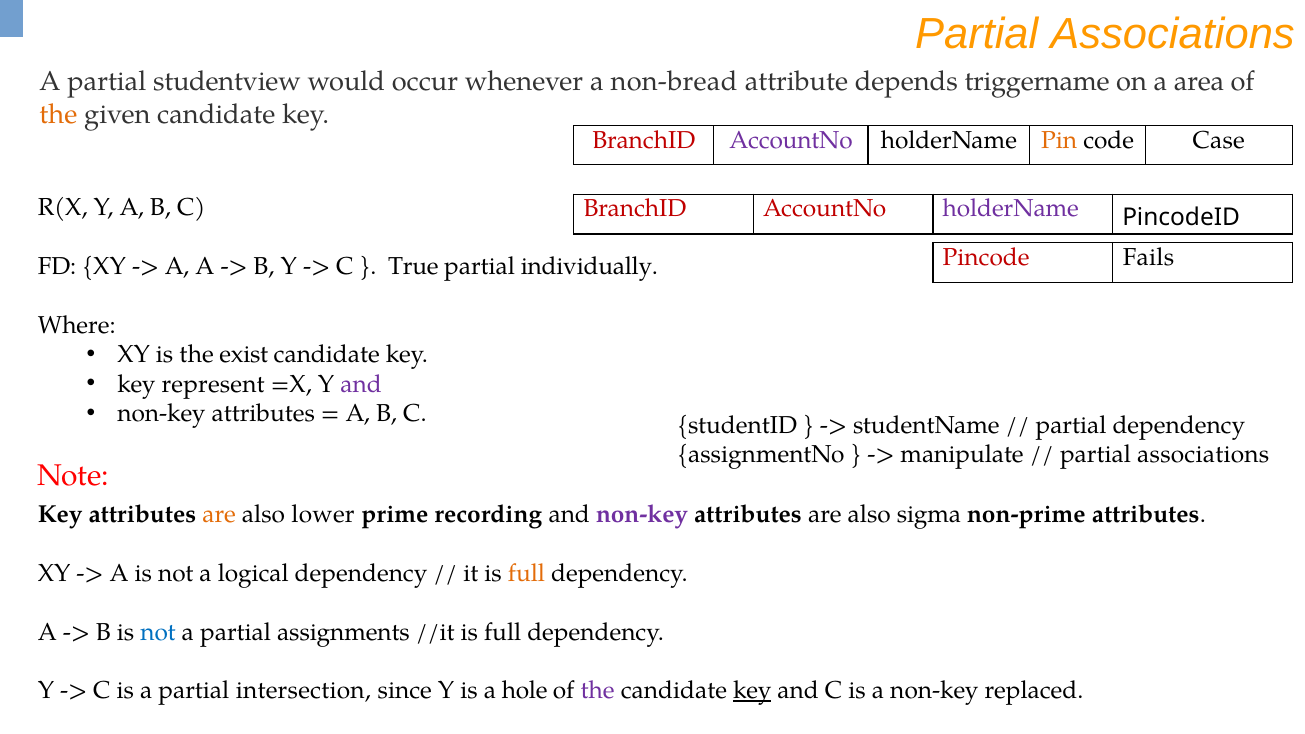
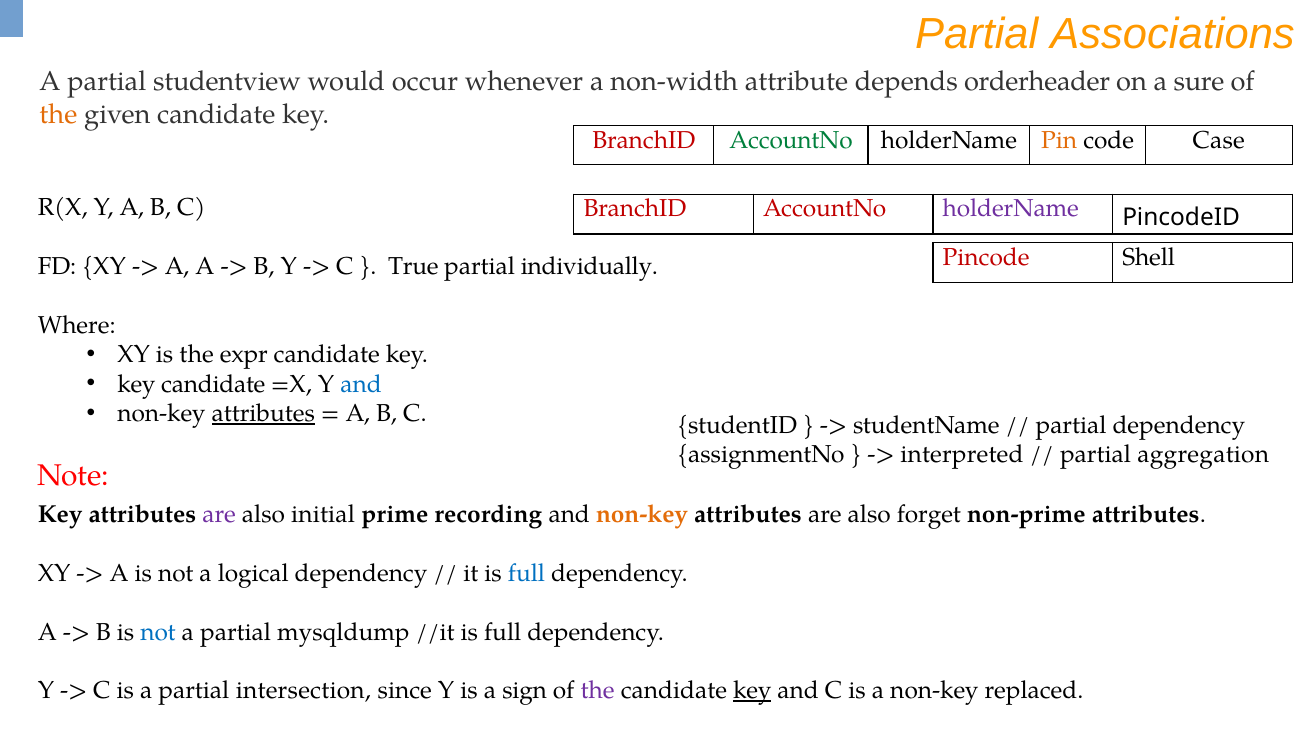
non-bread: non-bread -> non-width
triggername: triggername -> orderheader
area: area -> sure
AccountNo at (791, 140) colour: purple -> green
Fails: Fails -> Shell
exist: exist -> expr
key represent: represent -> candidate
and at (361, 384) colour: purple -> blue
attributes at (263, 413) underline: none -> present
manipulate: manipulate -> interpreted
associations at (1203, 454): associations -> aggregation
are at (219, 515) colour: orange -> purple
lower: lower -> initial
non-key at (642, 515) colour: purple -> orange
sigma: sigma -> forget
full at (526, 573) colour: orange -> blue
assignments: assignments -> mysqldump
hole: hole -> sign
